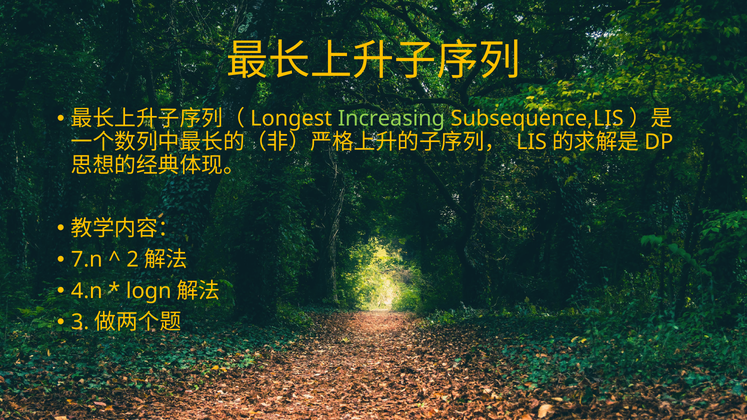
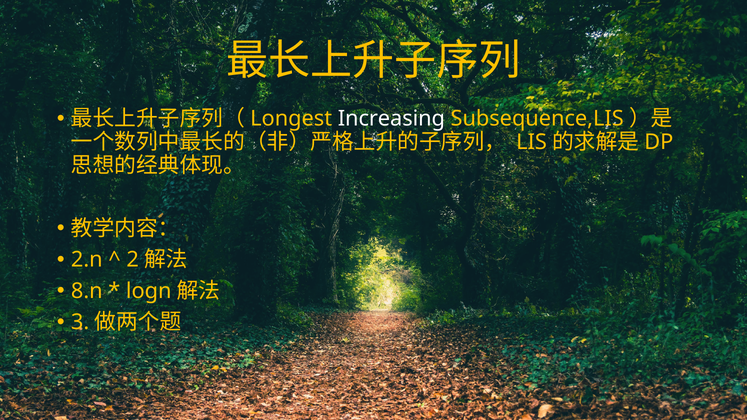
Increasing colour: light green -> white
7.n: 7.n -> 2.n
4.n: 4.n -> 8.n
